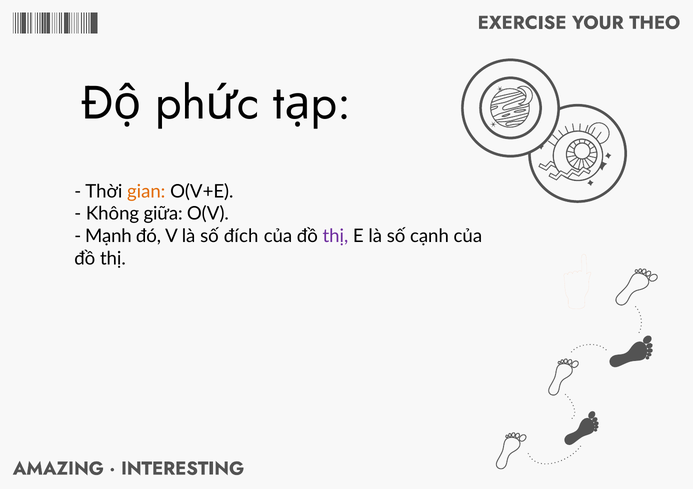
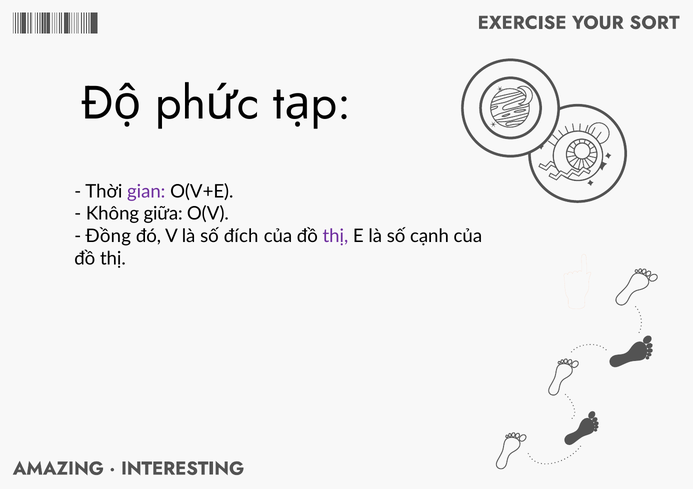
THEO: THEO -> SORT
gian colour: orange -> purple
Mạnh: Mạnh -> Đồng
